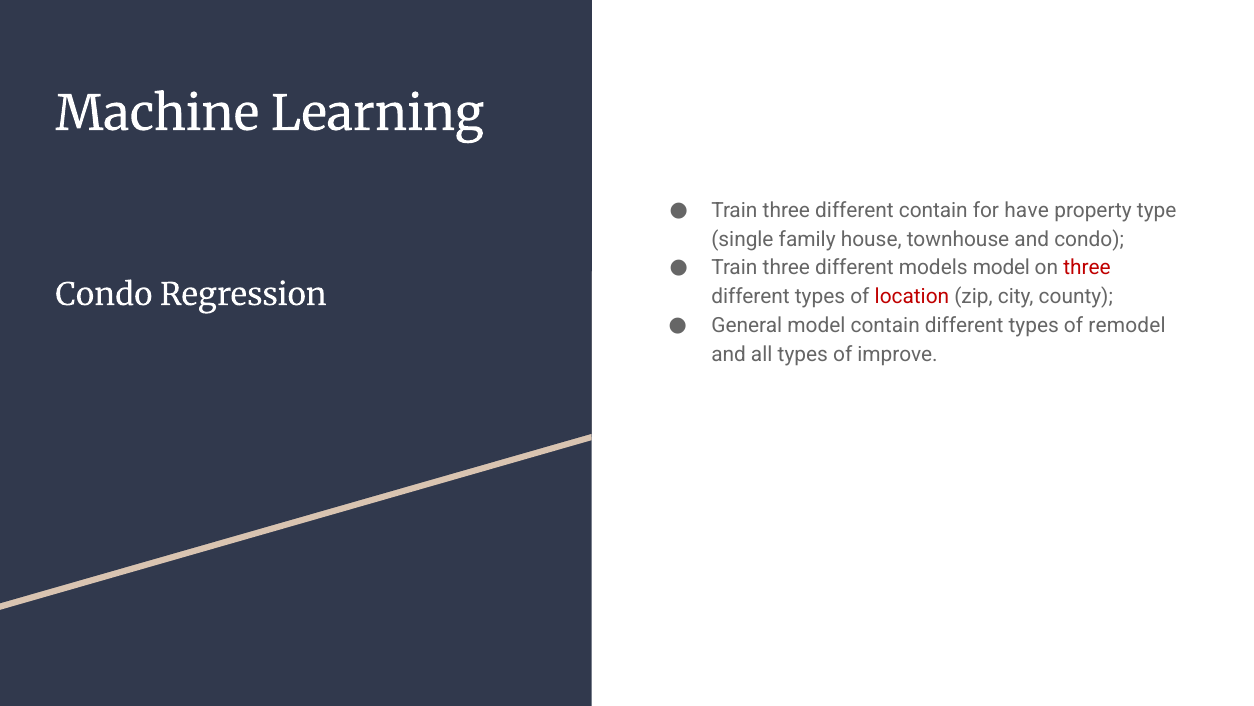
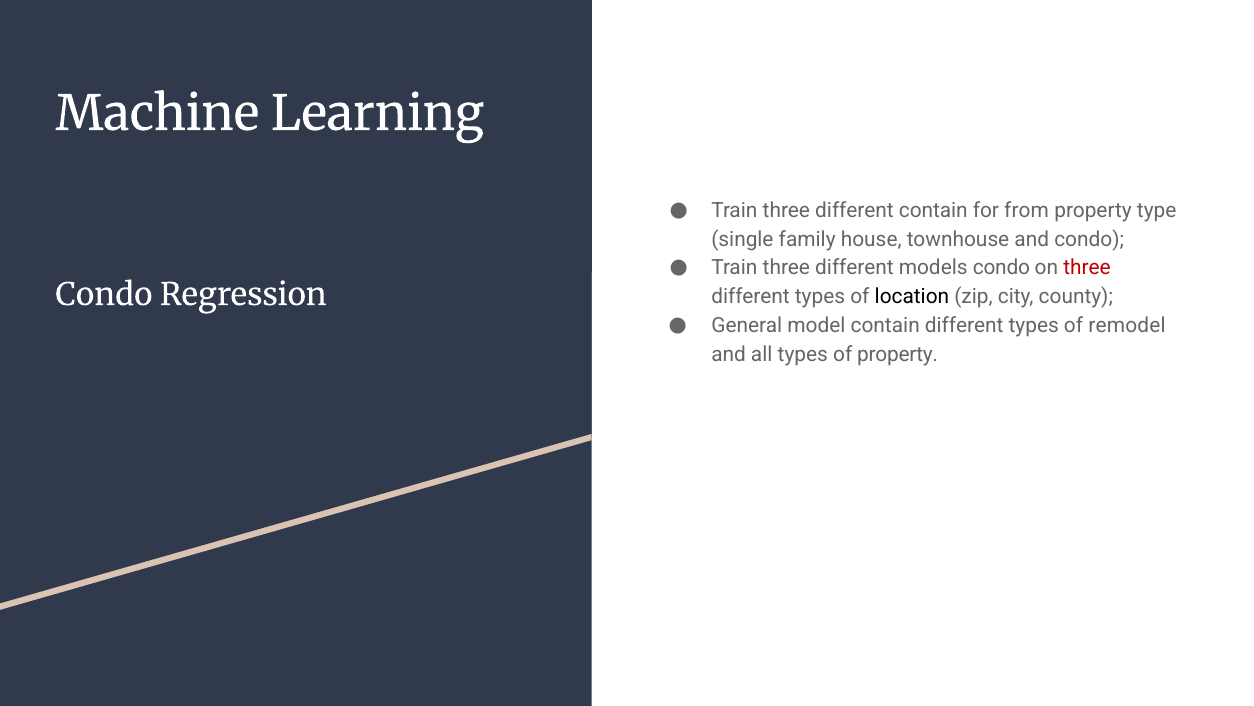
have: have -> from
models model: model -> condo
location colour: red -> black
of improve: improve -> property
